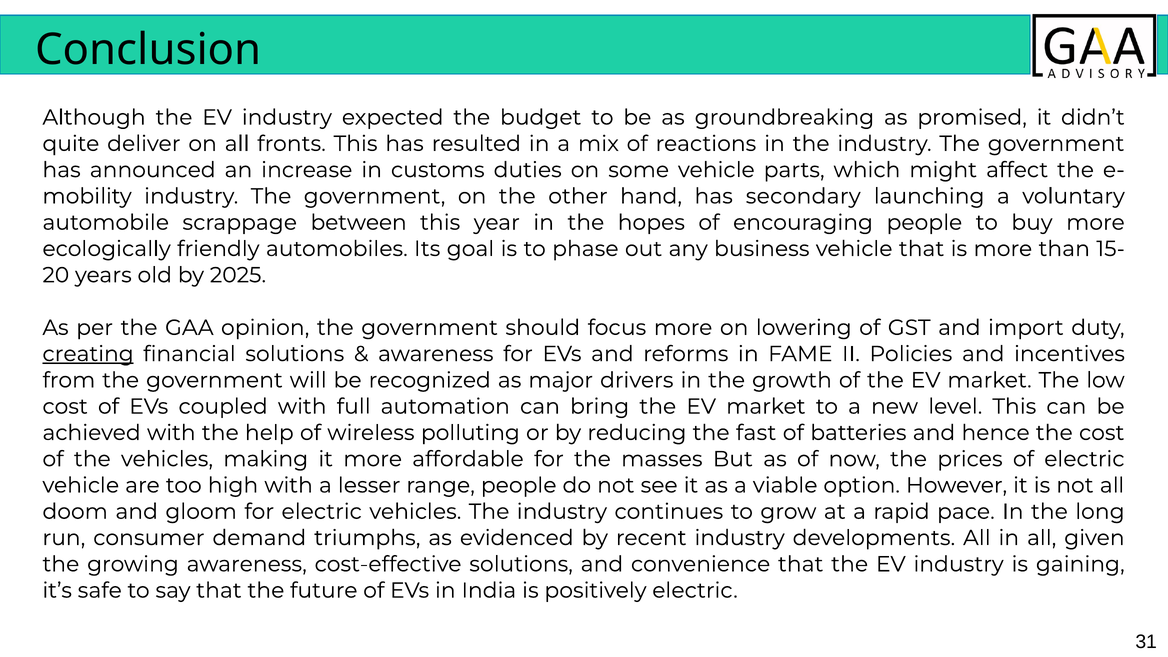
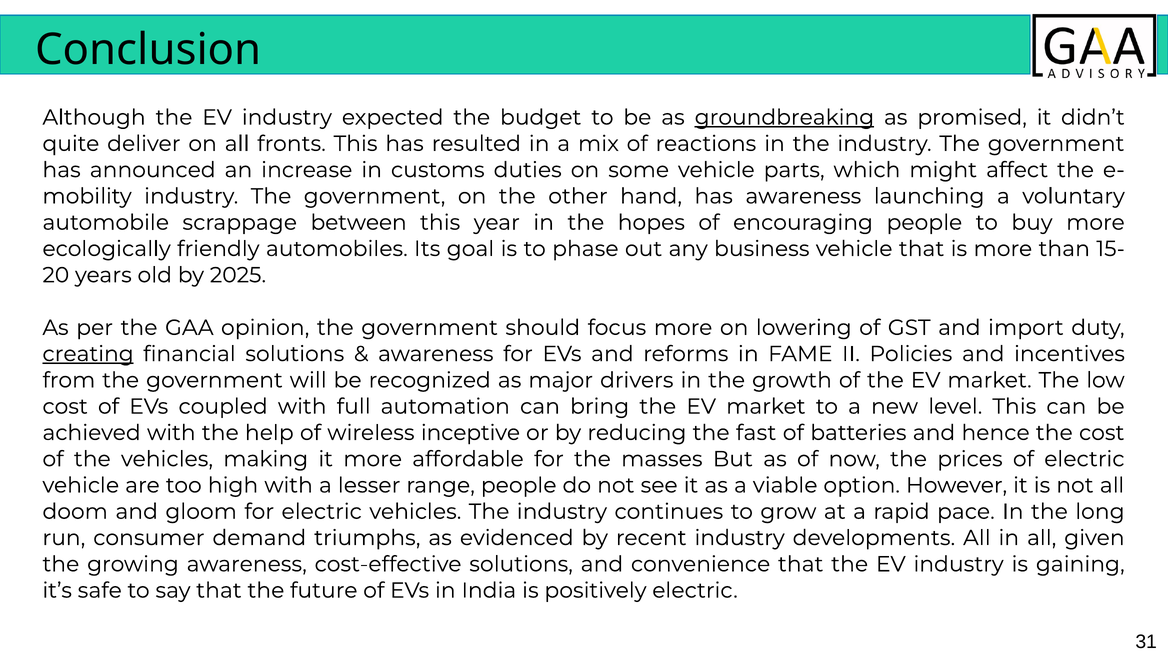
groundbreaking underline: none -> present
has secondary: secondary -> awareness
polluting: polluting -> inceptive
